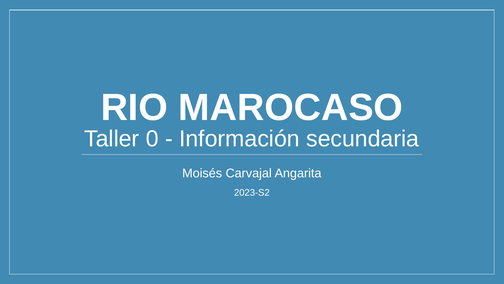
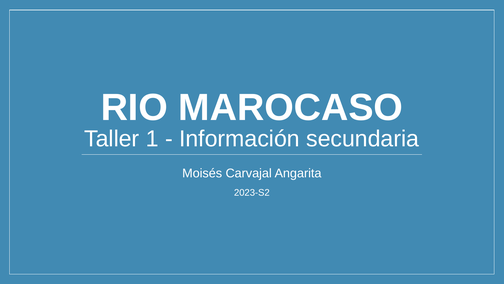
0: 0 -> 1
